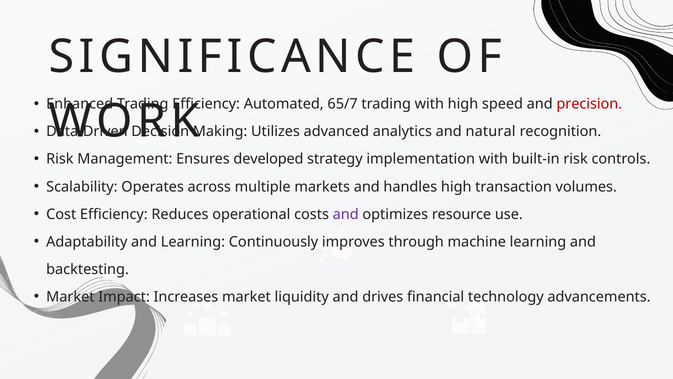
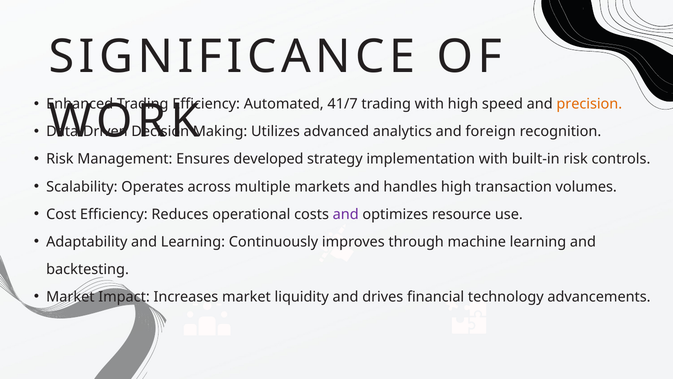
65/7: 65/7 -> 41/7
precision colour: red -> orange
natural: natural -> foreign
